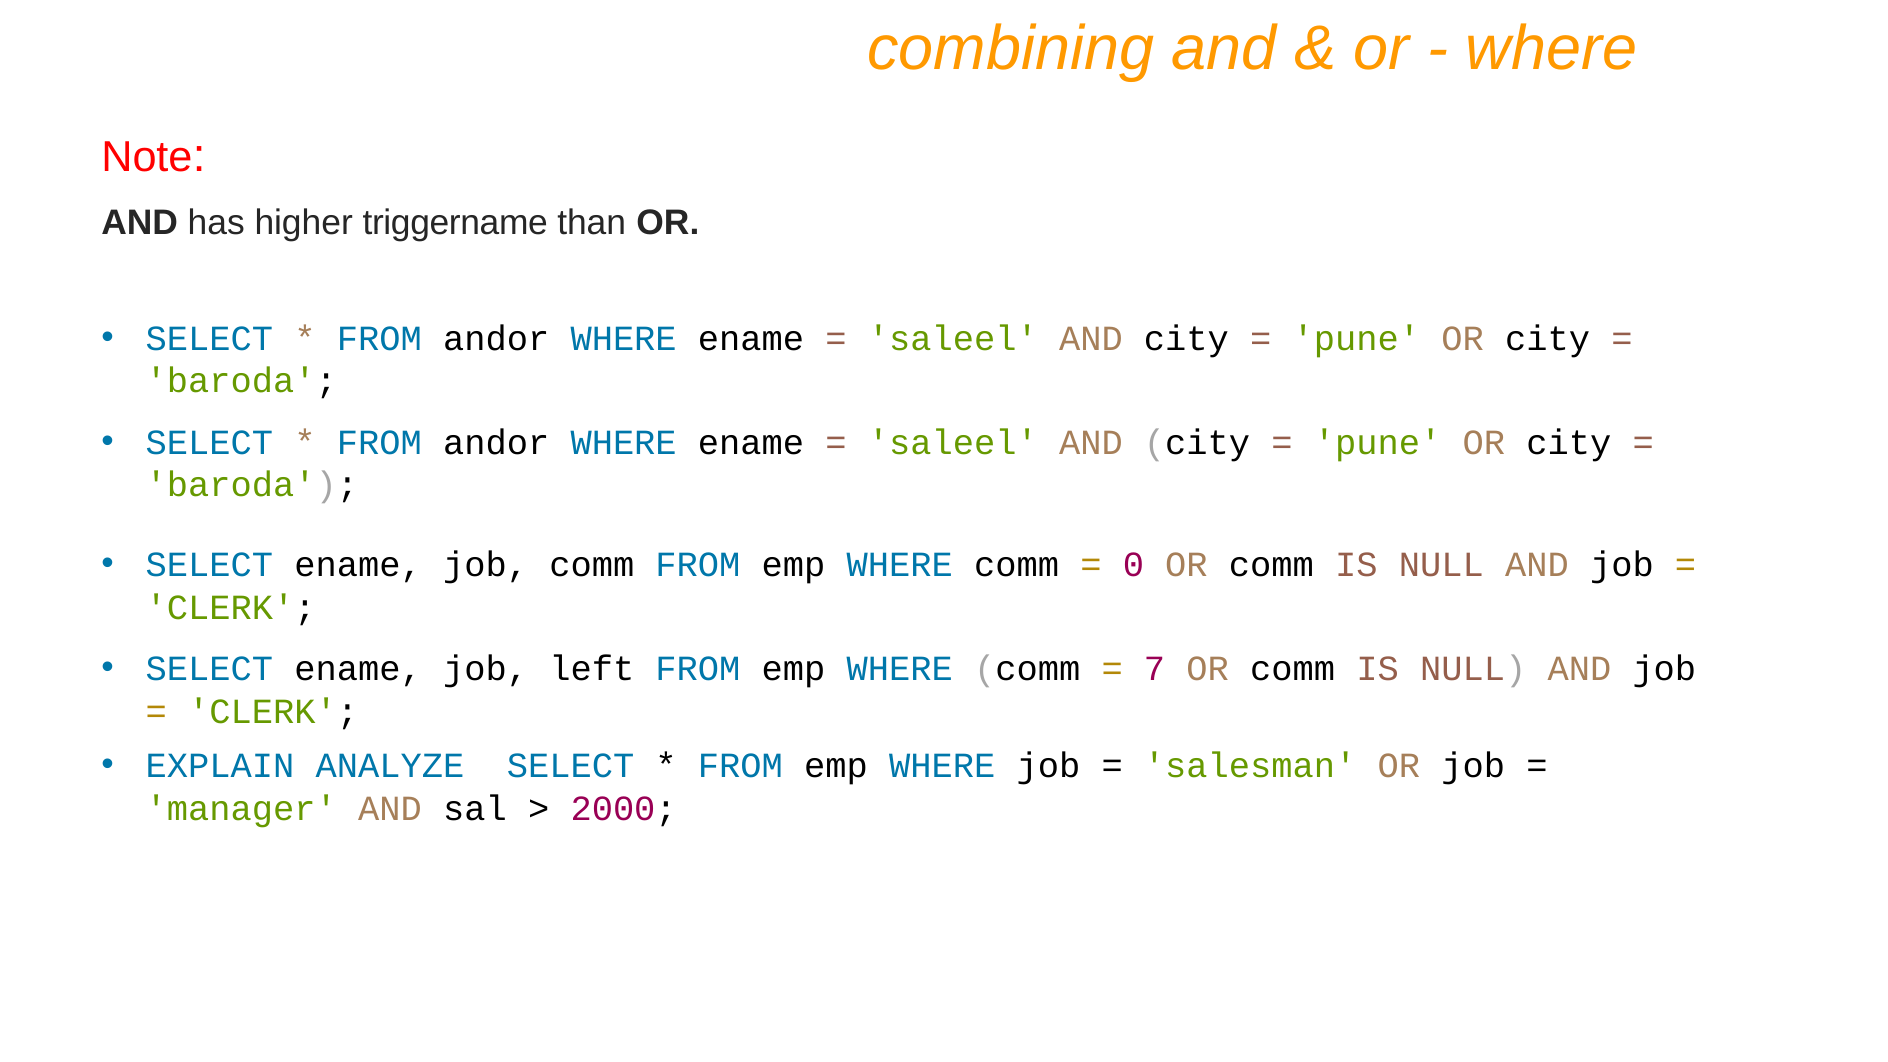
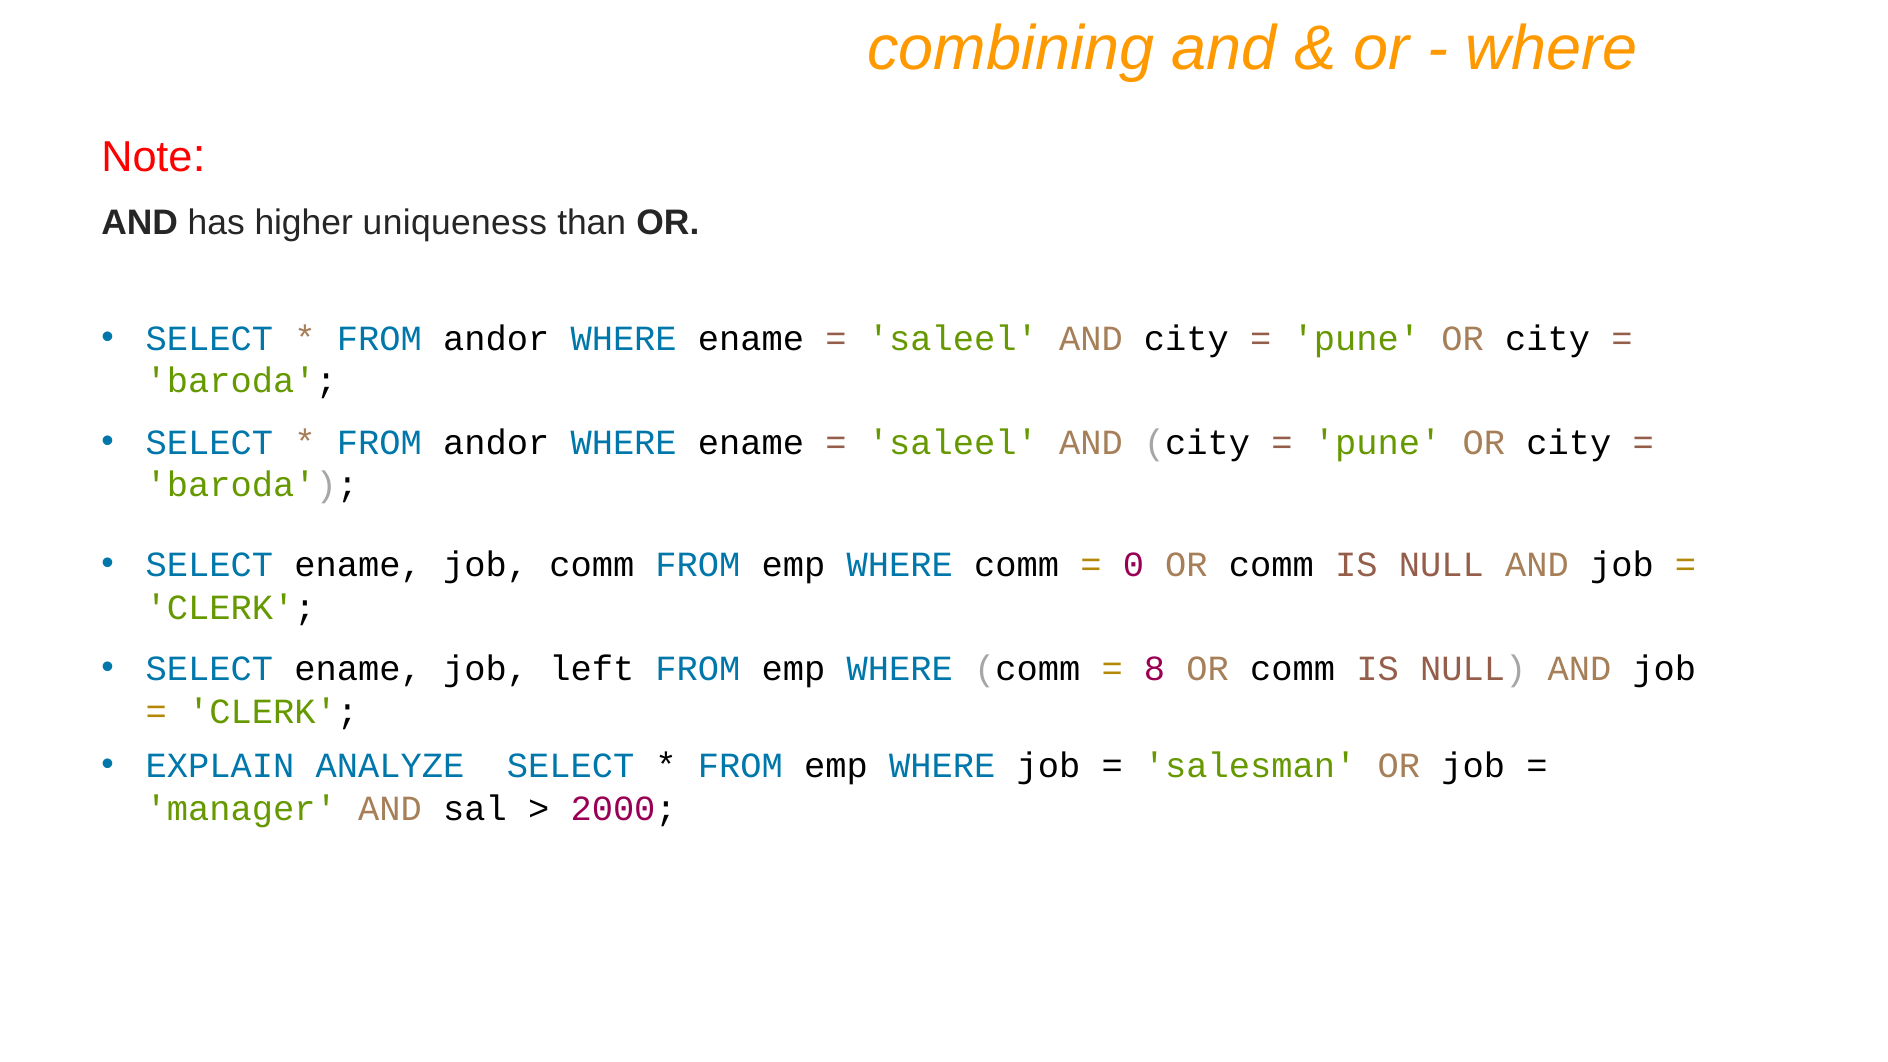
triggername: triggername -> uniqueness
7: 7 -> 8
